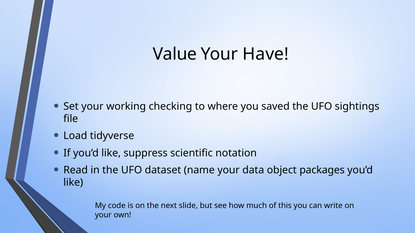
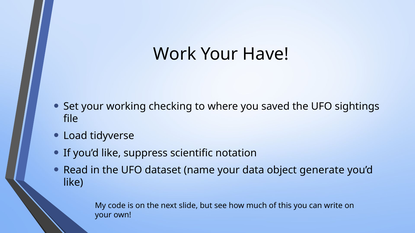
Value: Value -> Work
packages: packages -> generate
